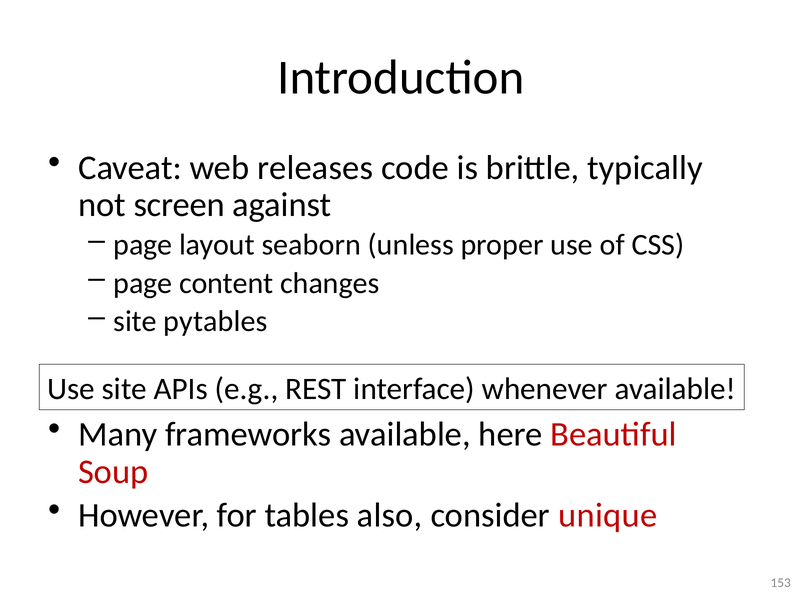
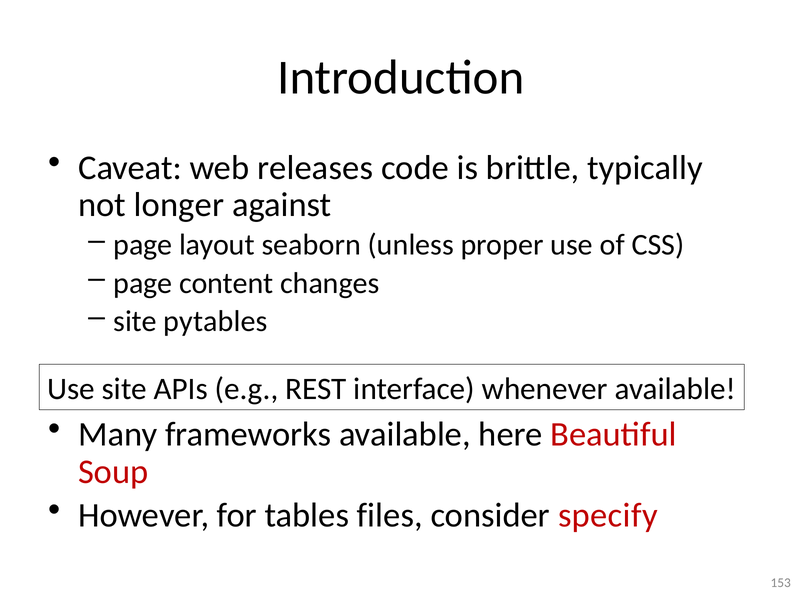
screen: screen -> longer
also: also -> files
unique: unique -> specify
